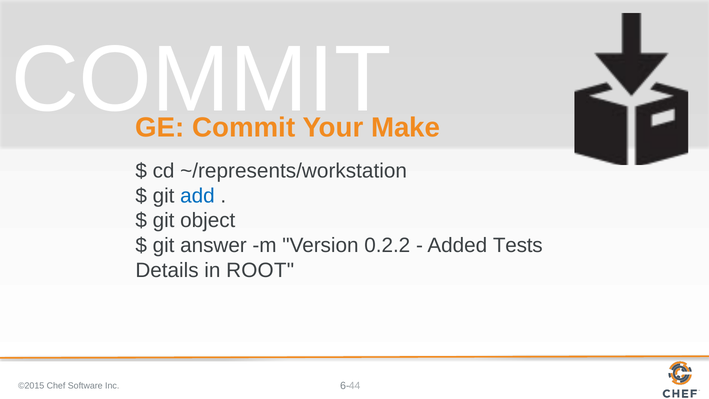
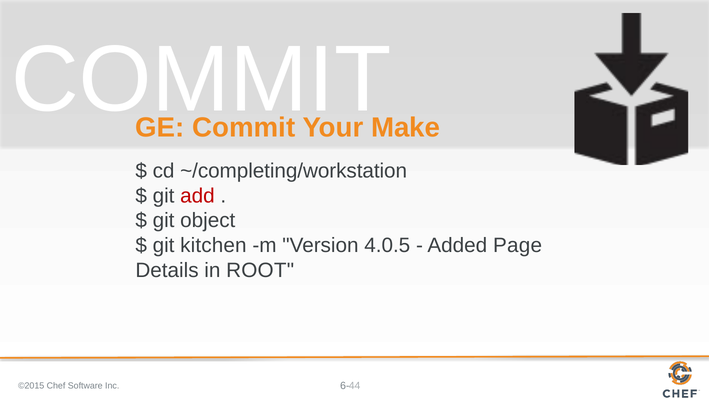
~/represents/workstation: ~/represents/workstation -> ~/completing/workstation
add colour: blue -> red
answer: answer -> kitchen
0.2.2: 0.2.2 -> 4.0.5
Tests: Tests -> Page
